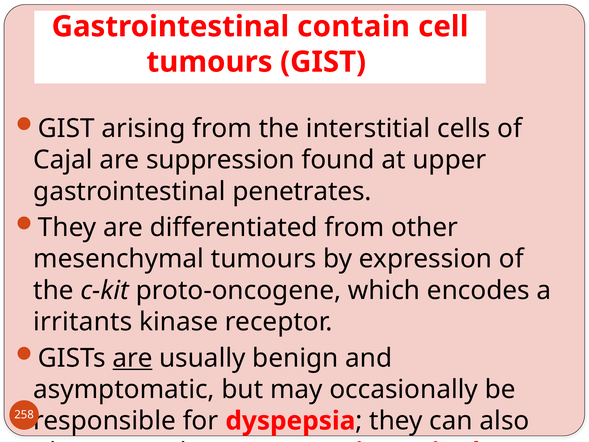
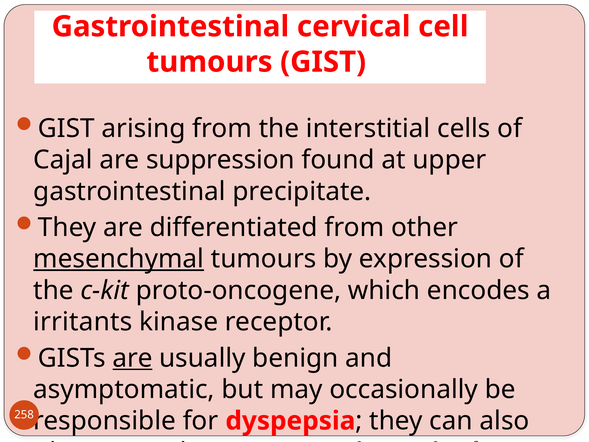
contain: contain -> cervical
penetrates: penetrates -> precipitate
mesenchymal underline: none -> present
